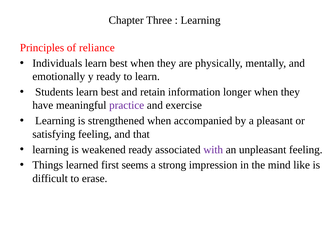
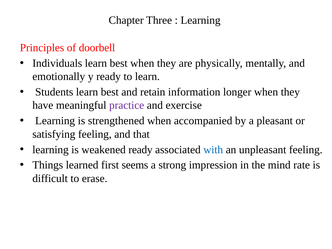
reliance: reliance -> doorbell
with colour: purple -> blue
like: like -> rate
